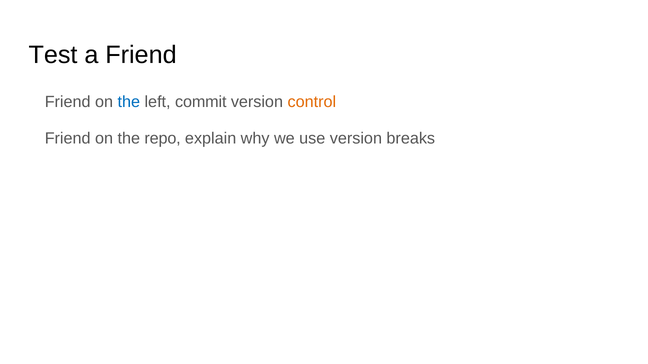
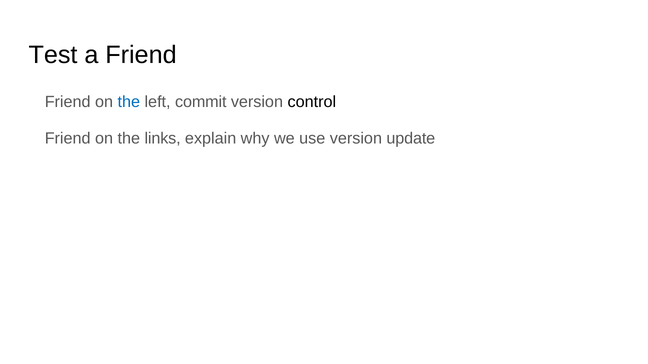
control colour: orange -> black
repo: repo -> links
breaks: breaks -> update
